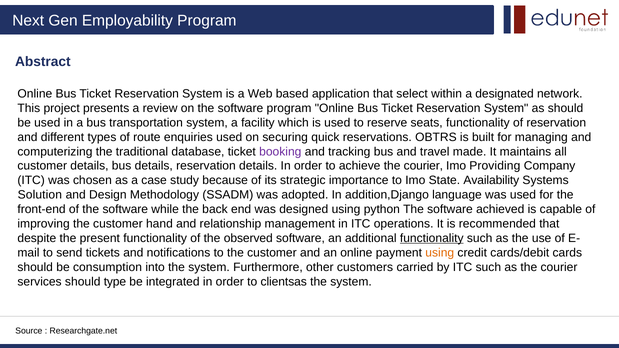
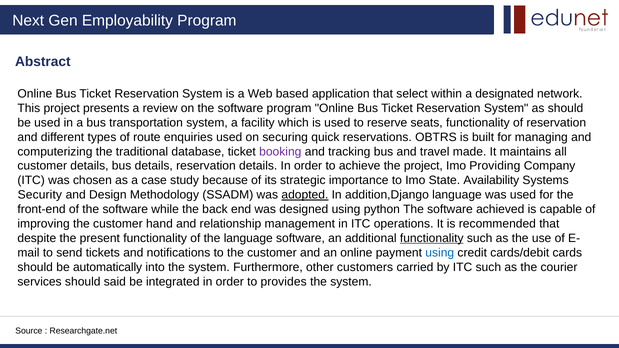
achieve the courier: courier -> project
Solution: Solution -> Security
adopted underline: none -> present
the observed: observed -> language
using at (440, 253) colour: orange -> blue
consumption: consumption -> automatically
type: type -> said
clientsas: clientsas -> provides
